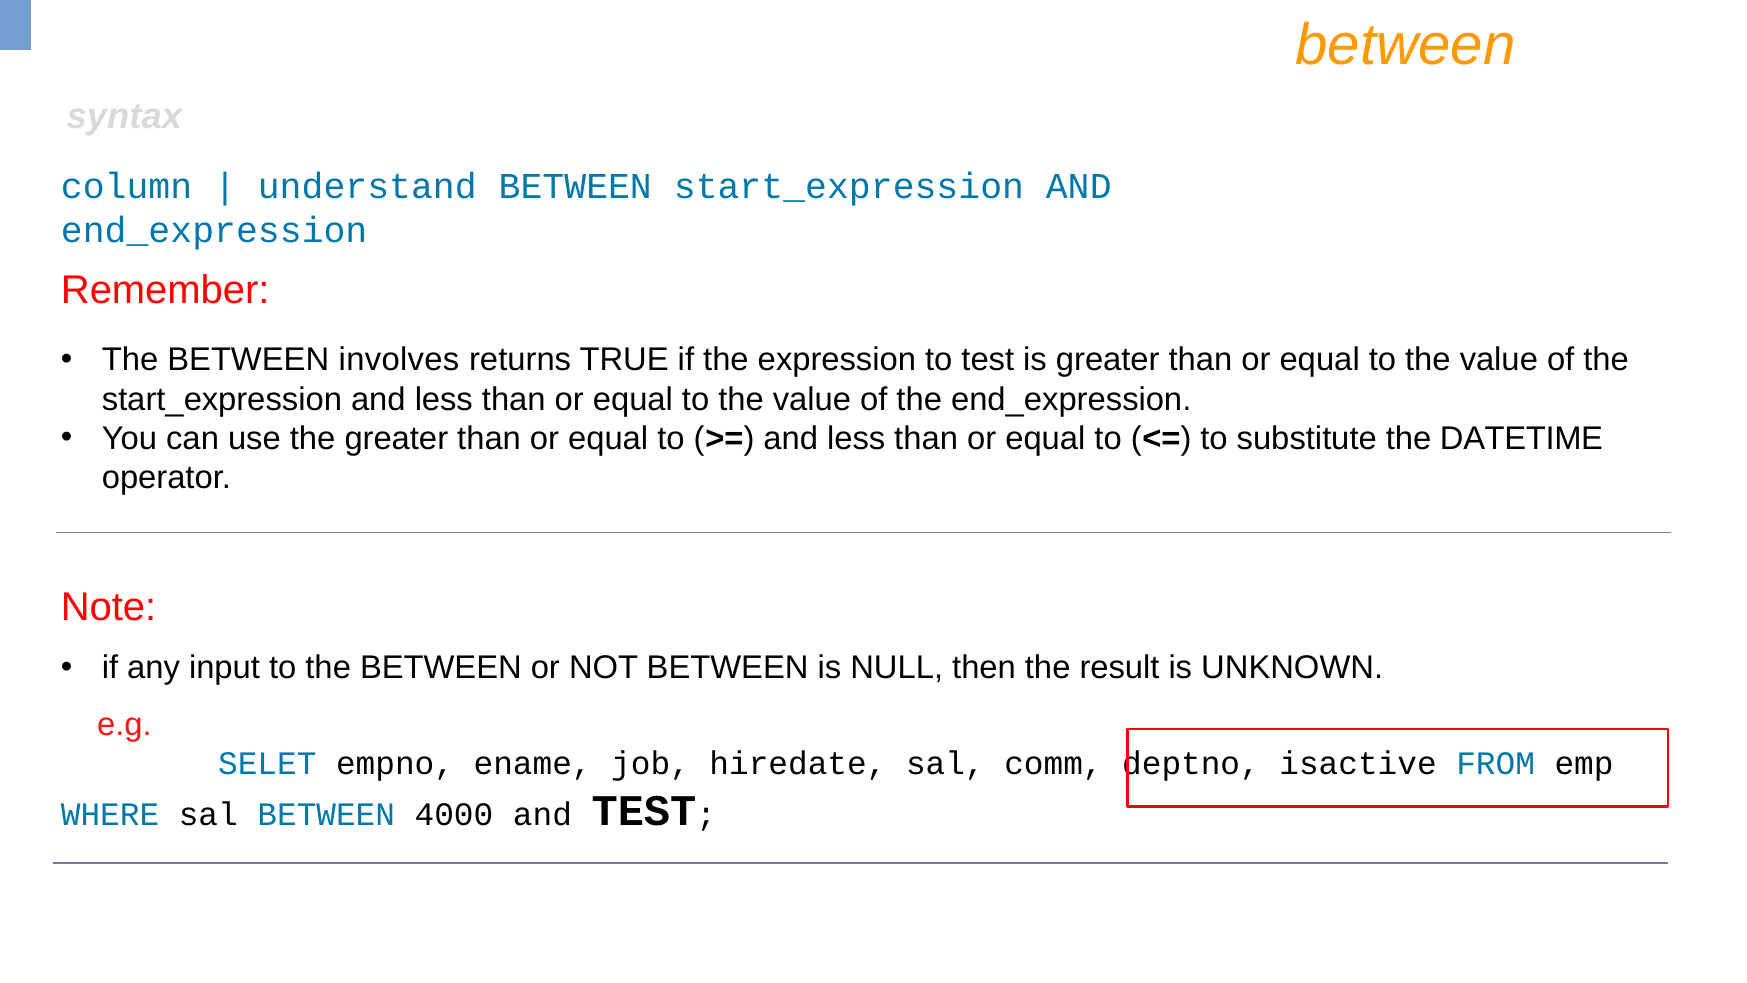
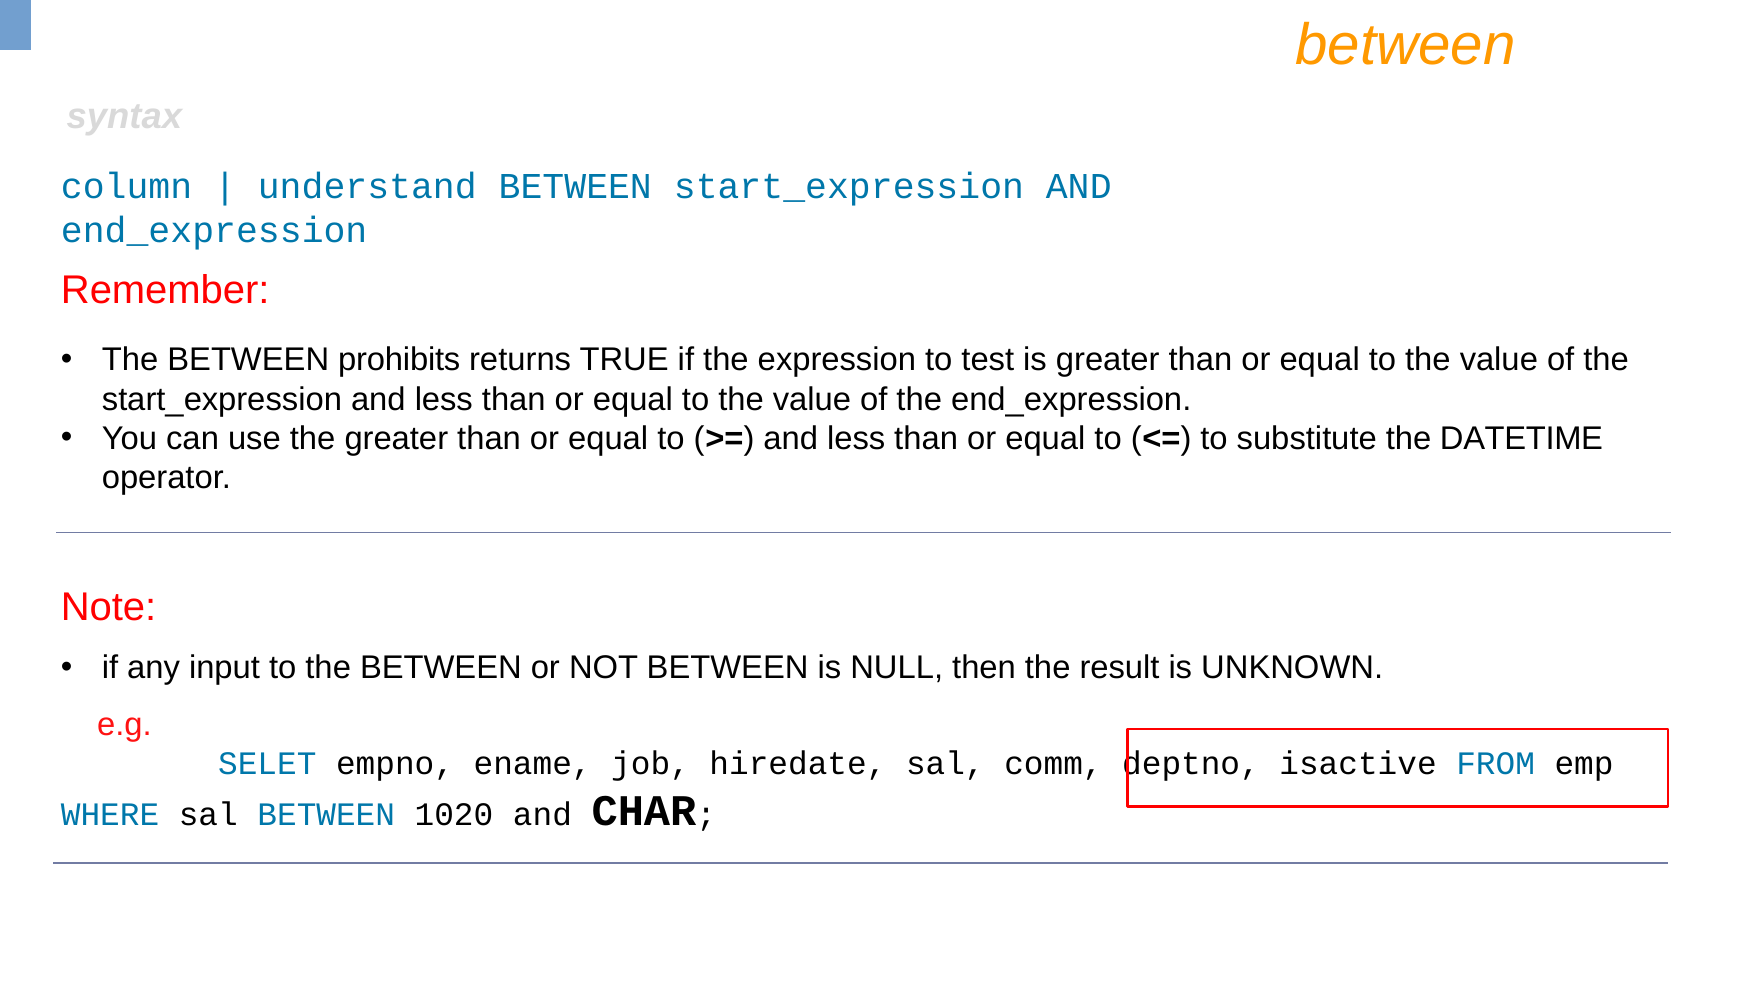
involves: involves -> prohibits
4000: 4000 -> 1020
and TEST: TEST -> CHAR
